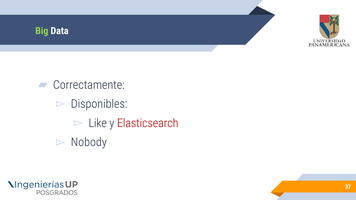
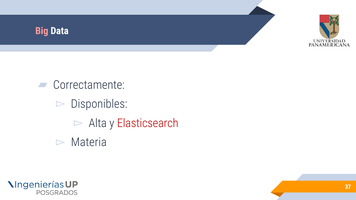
Big colour: light green -> pink
Like: Like -> Alta
Nobody: Nobody -> Materia
